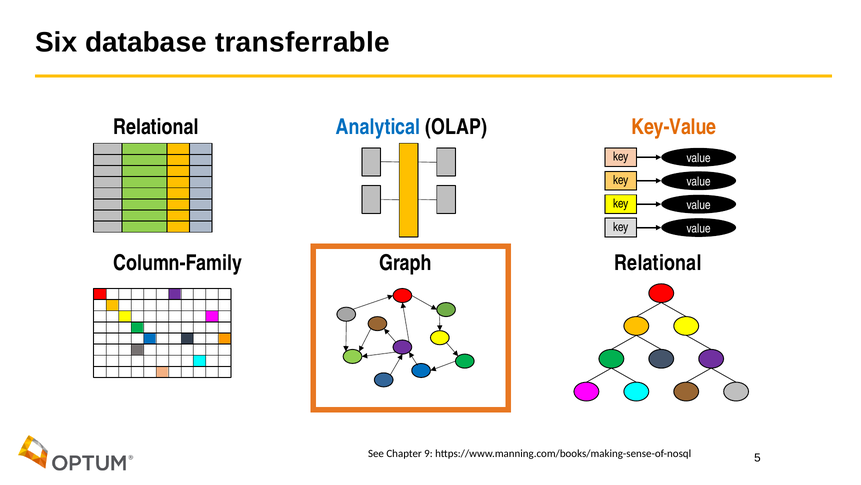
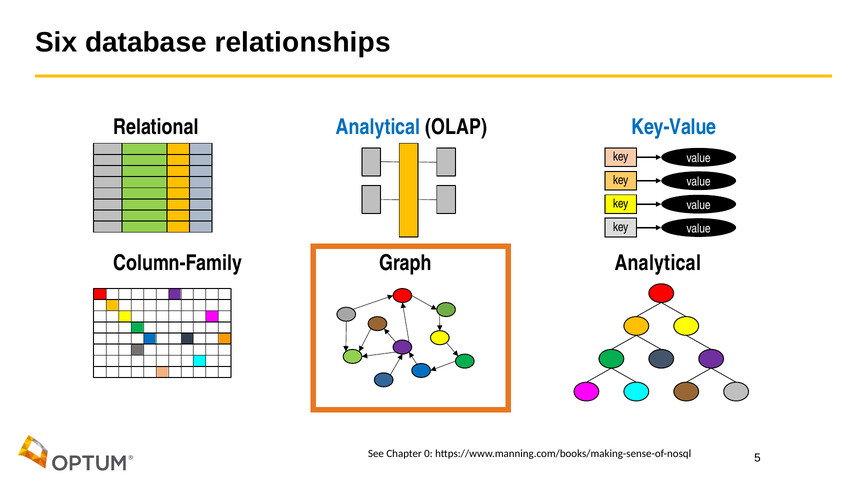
transferrable: transferrable -> relationships
Key-Value colour: orange -> blue
Column-Family Relational: Relational -> Analytical
9: 9 -> 0
